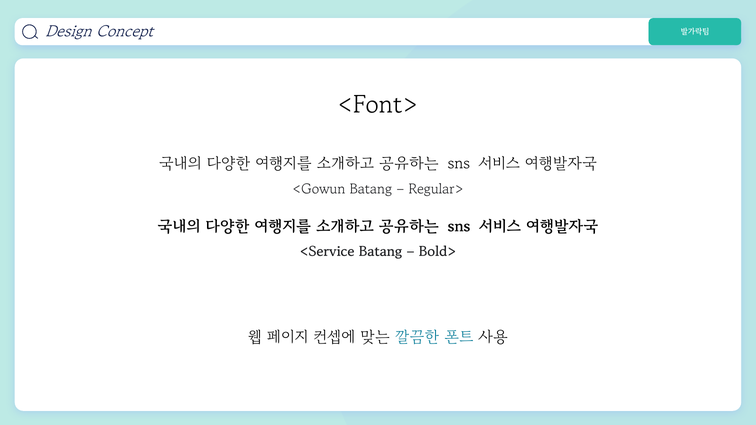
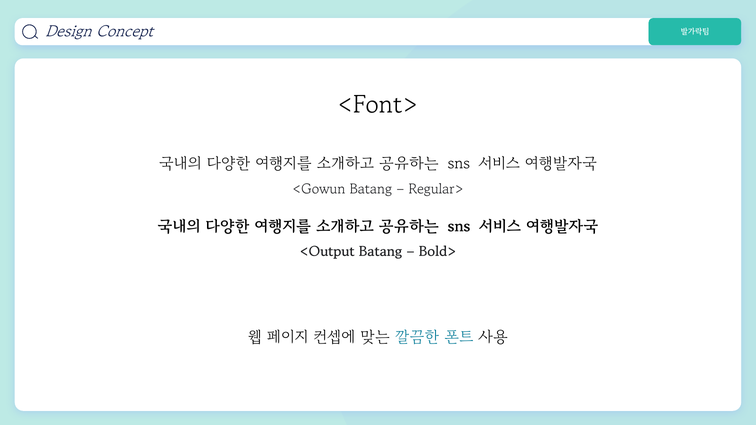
<Service: <Service -> <Output
